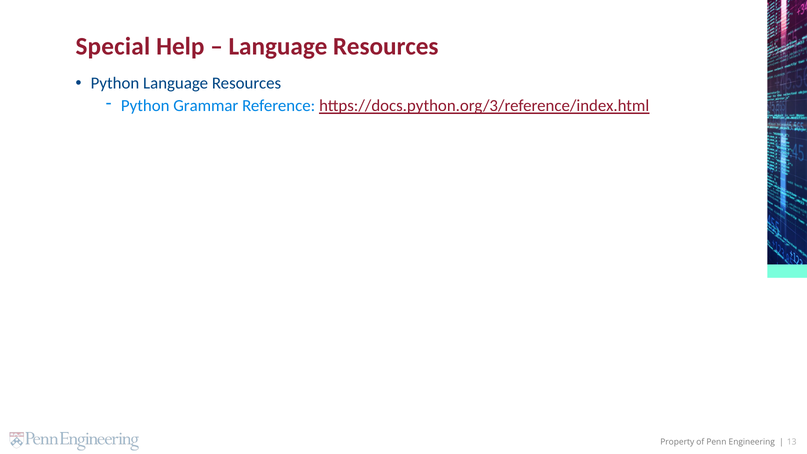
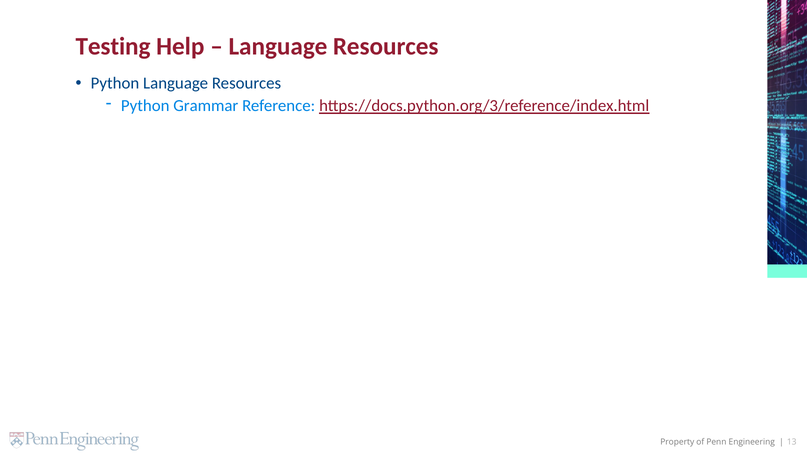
Special: Special -> Testing
